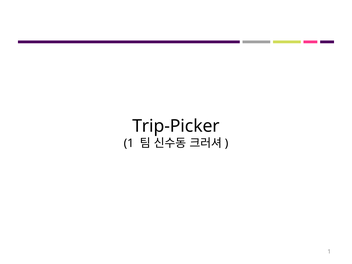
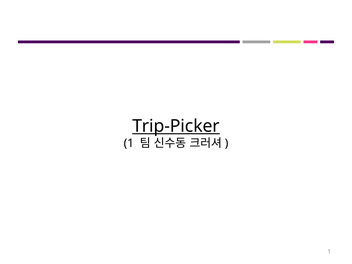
Trip-Picker underline: none -> present
